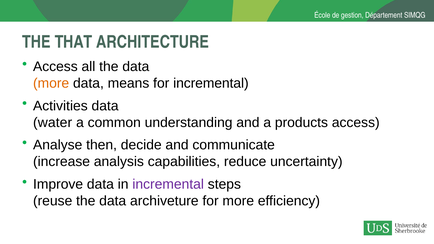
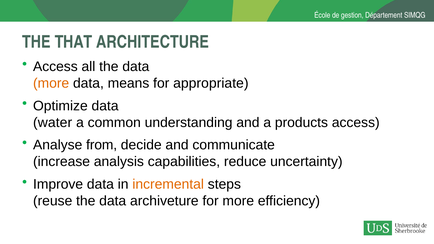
for incremental: incremental -> appropriate
Activities: Activities -> Optimize
then: then -> from
incremental at (168, 184) colour: purple -> orange
